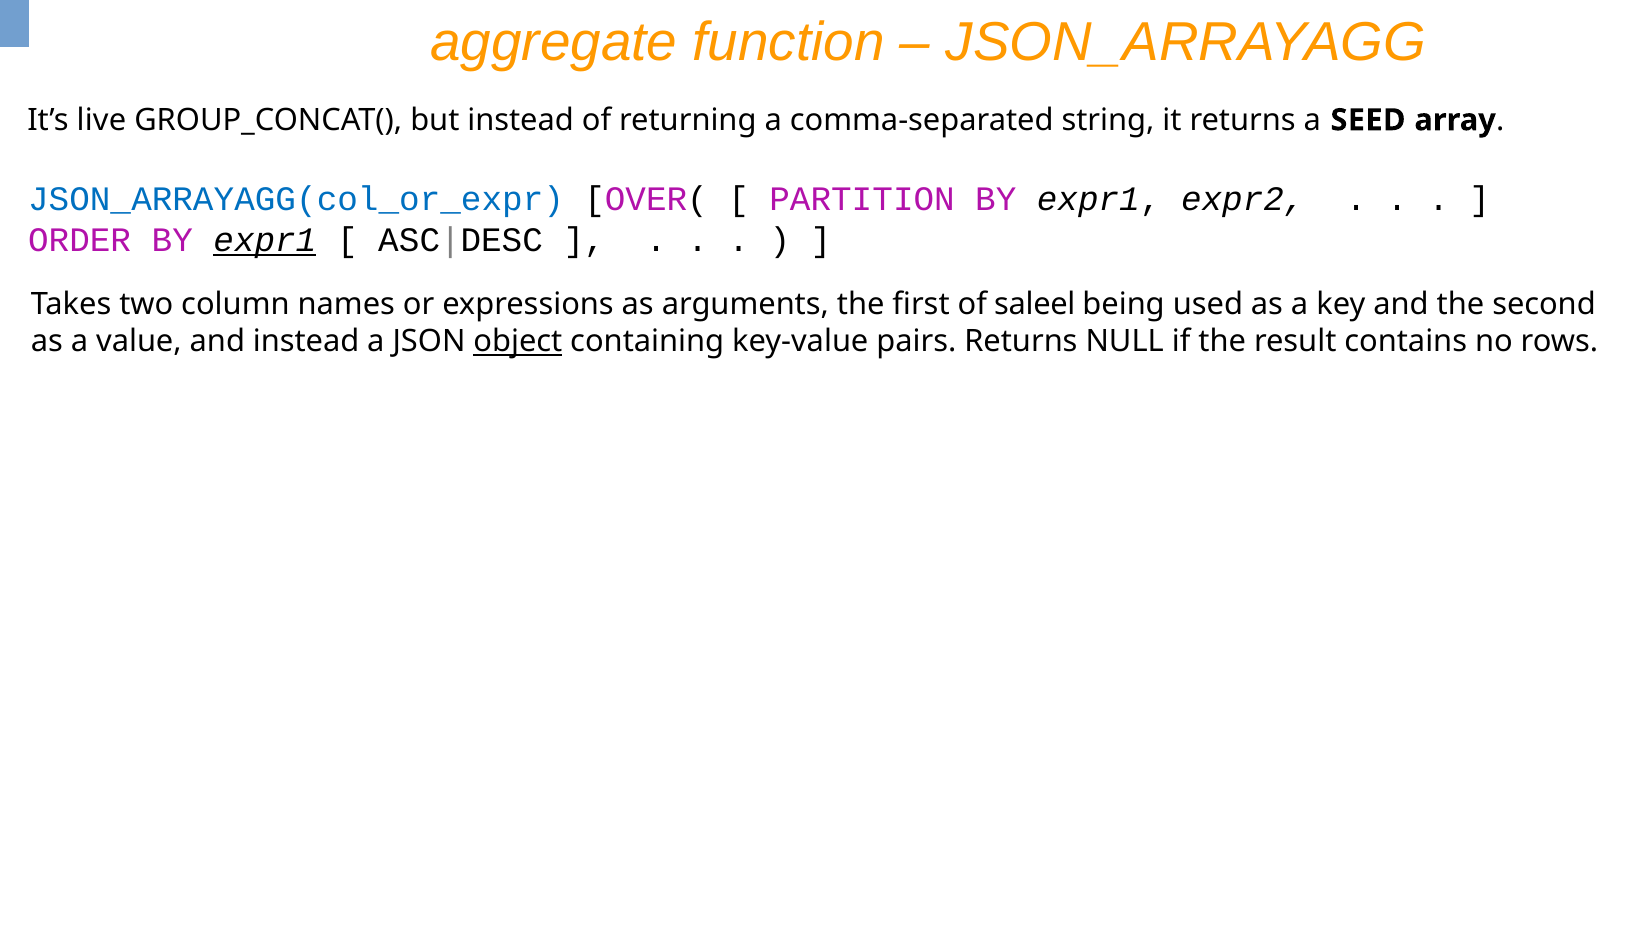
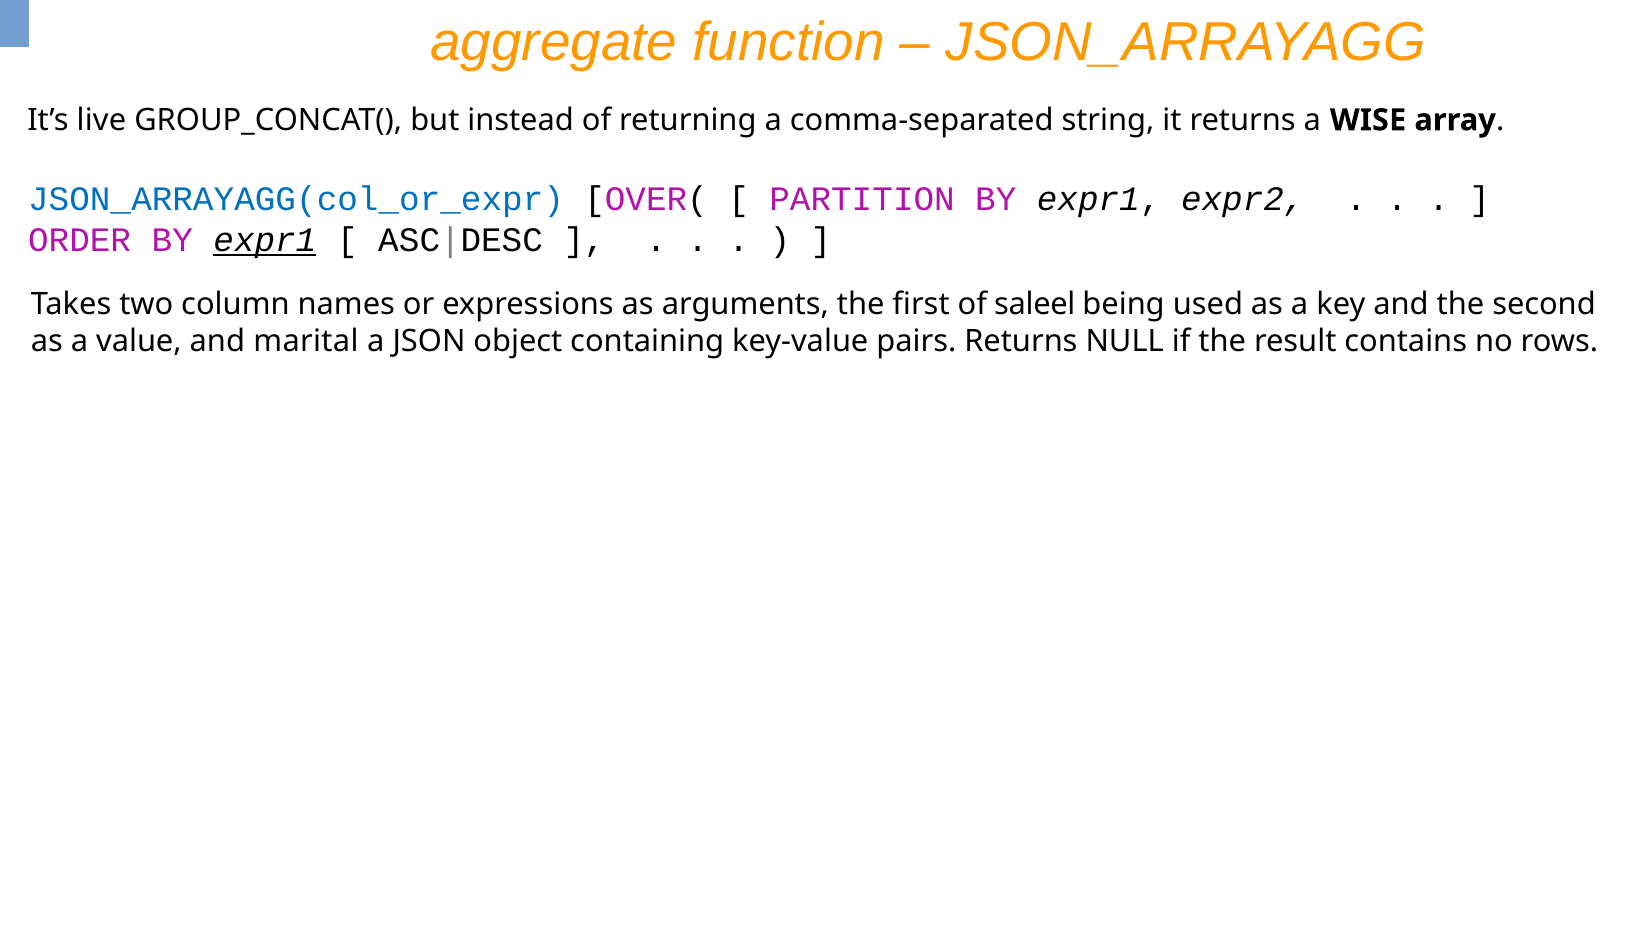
SEED: SEED -> WISE
and instead: instead -> marital
object underline: present -> none
